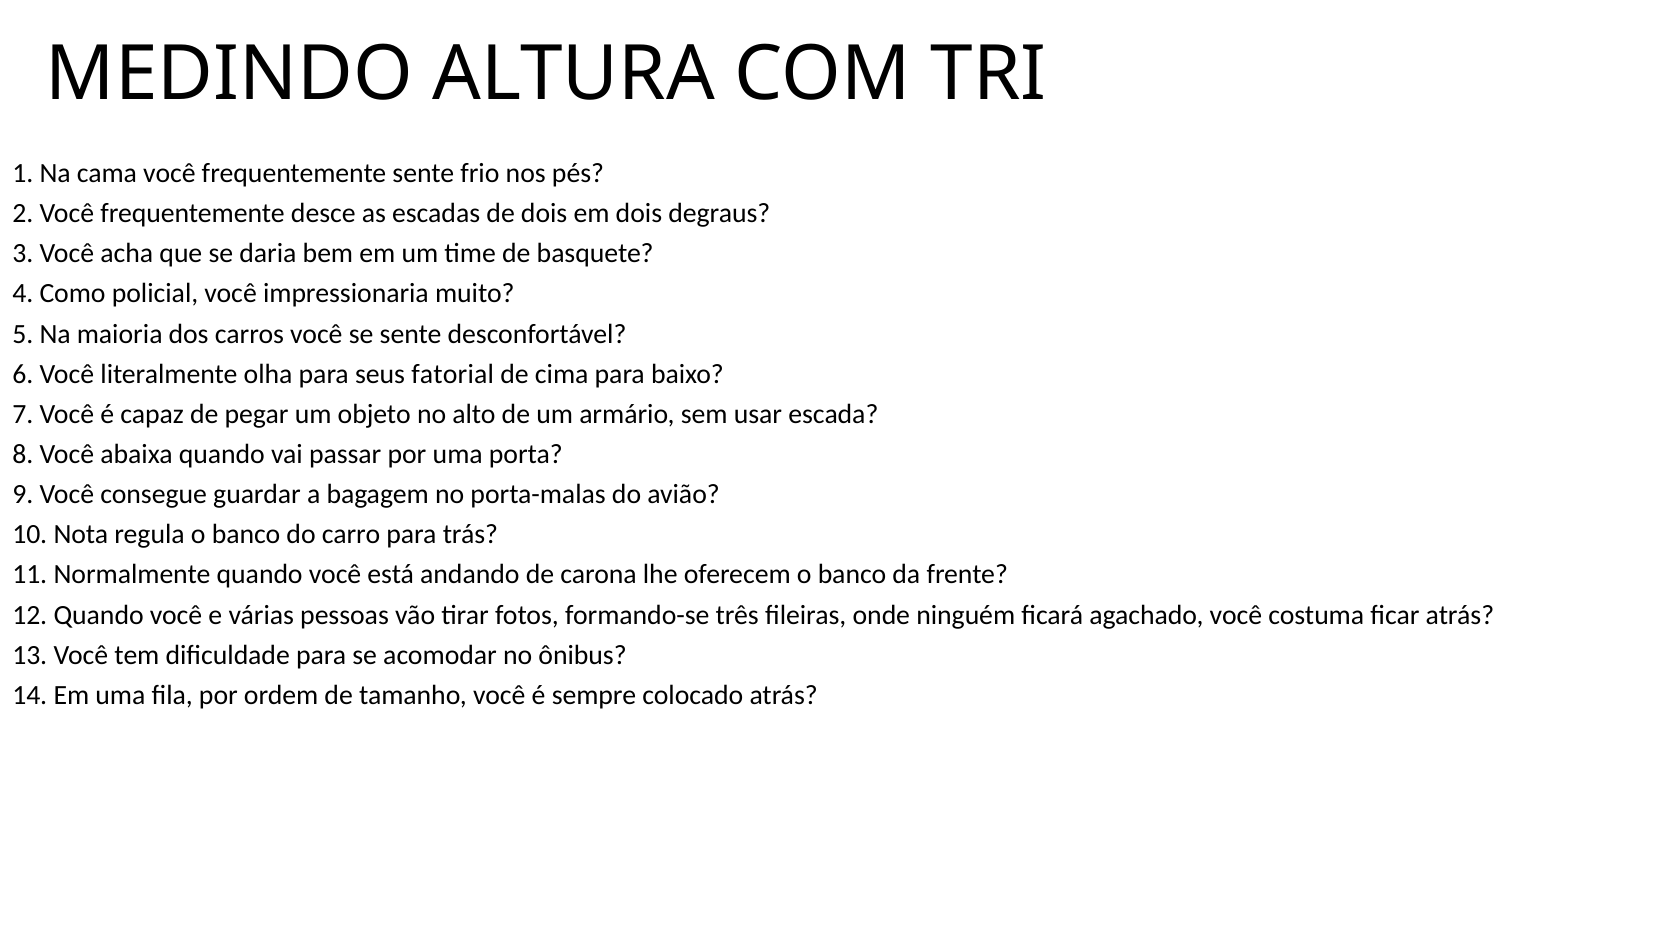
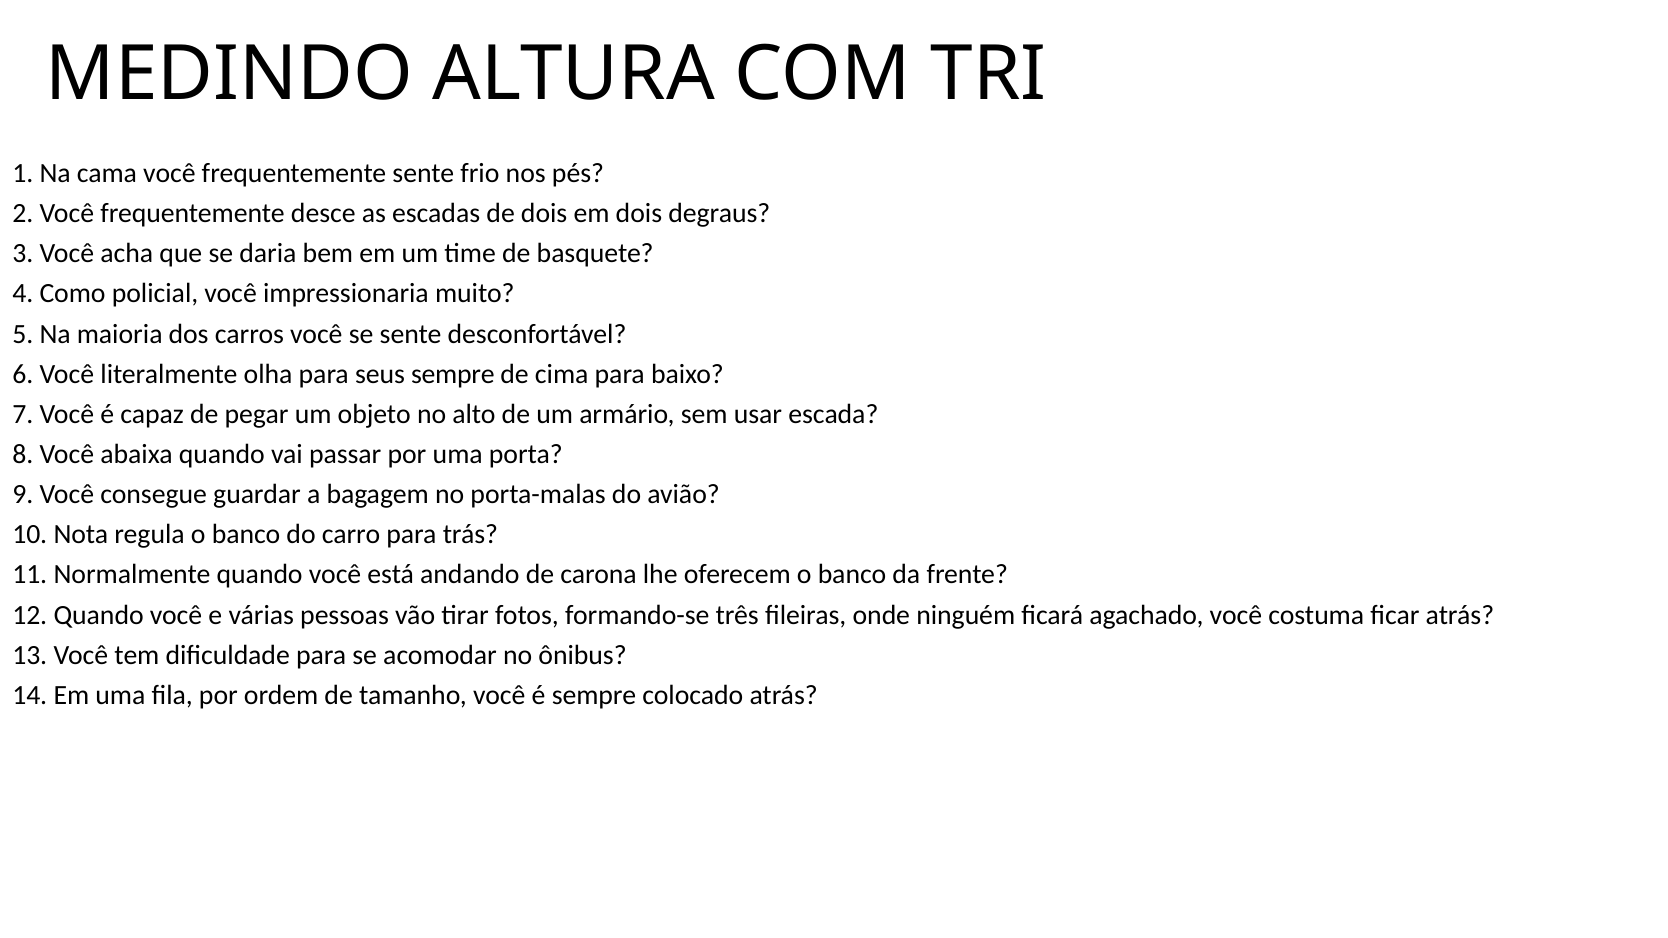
seus fatorial: fatorial -> sempre
